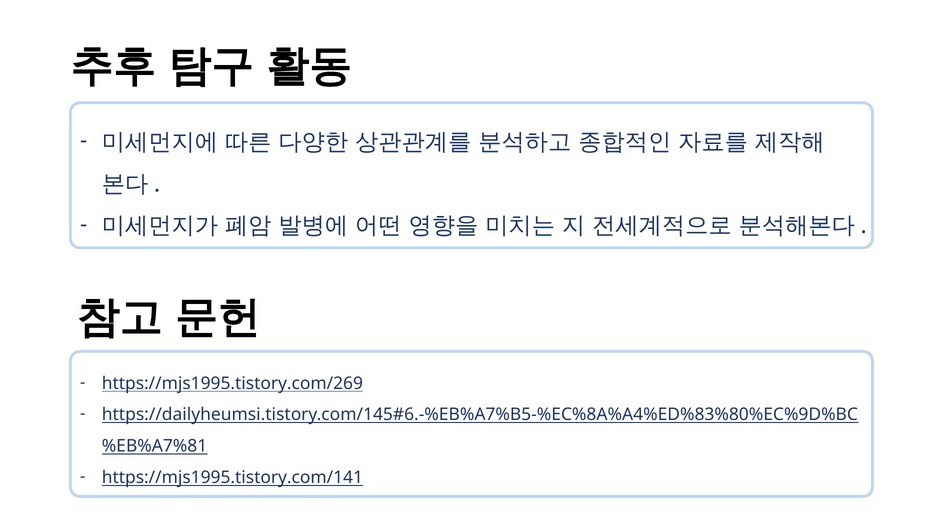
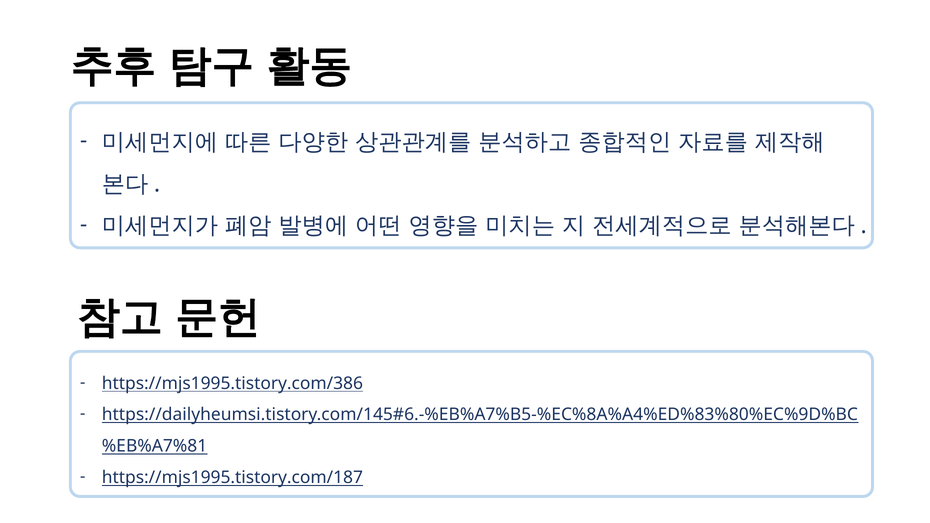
https://mjs1995.tistory.com/269: https://mjs1995.tistory.com/269 -> https://mjs1995.tistory.com/386
https://mjs1995.tistory.com/141: https://mjs1995.tistory.com/141 -> https://mjs1995.tistory.com/187
